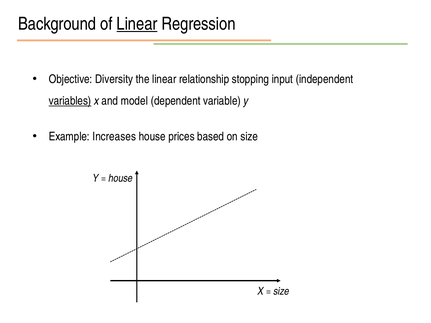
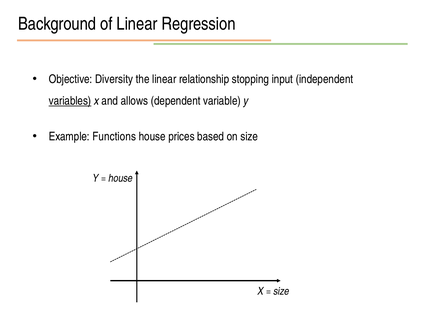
Linear at (137, 24) underline: present -> none
model: model -> allows
Increases: Increases -> Functions
